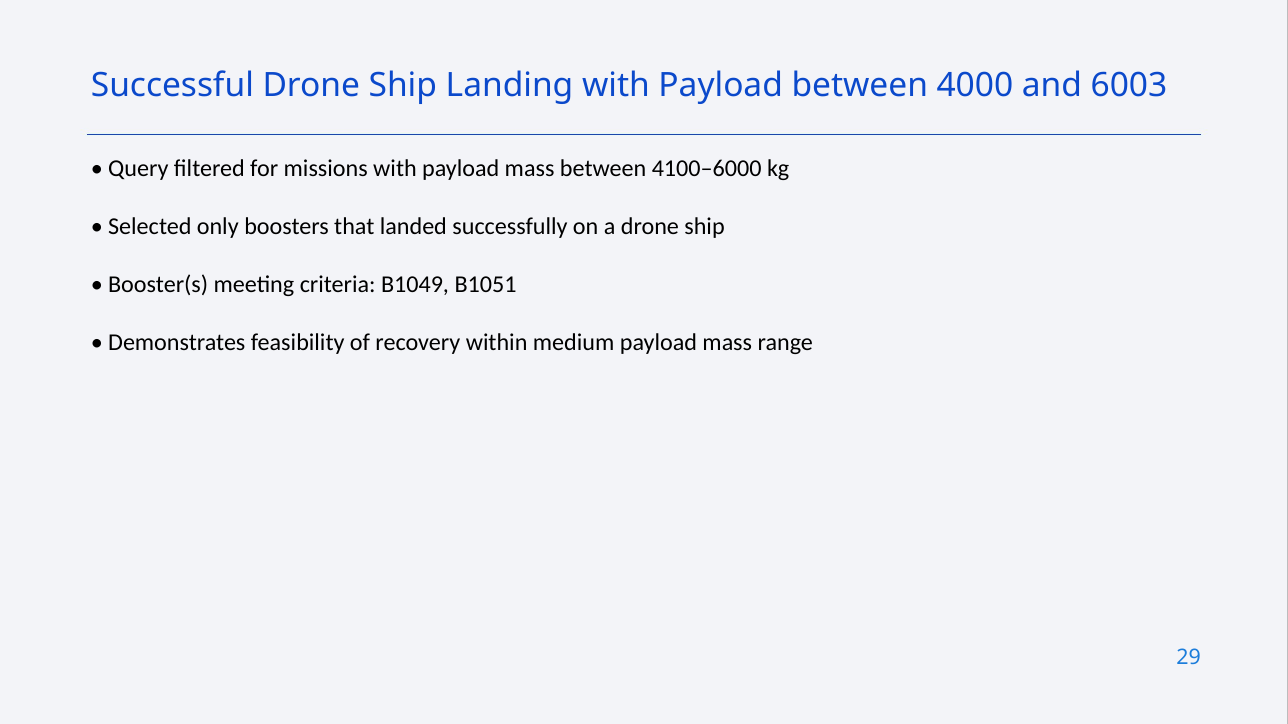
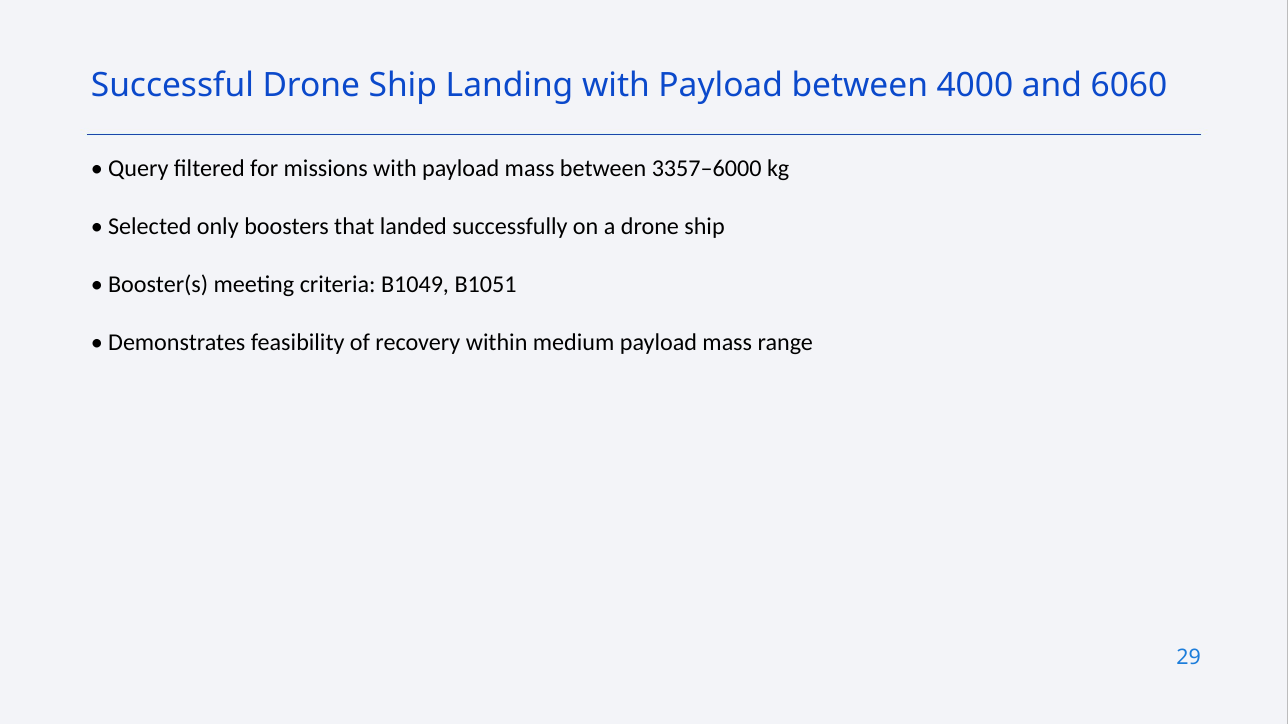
6003: 6003 -> 6060
4100–6000: 4100–6000 -> 3357–6000
